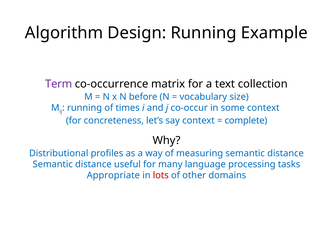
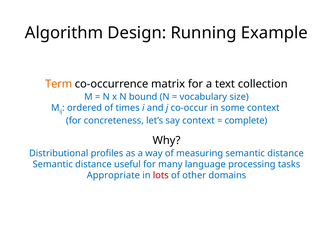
Term colour: purple -> orange
before: before -> bound
running at (85, 108): running -> ordered
